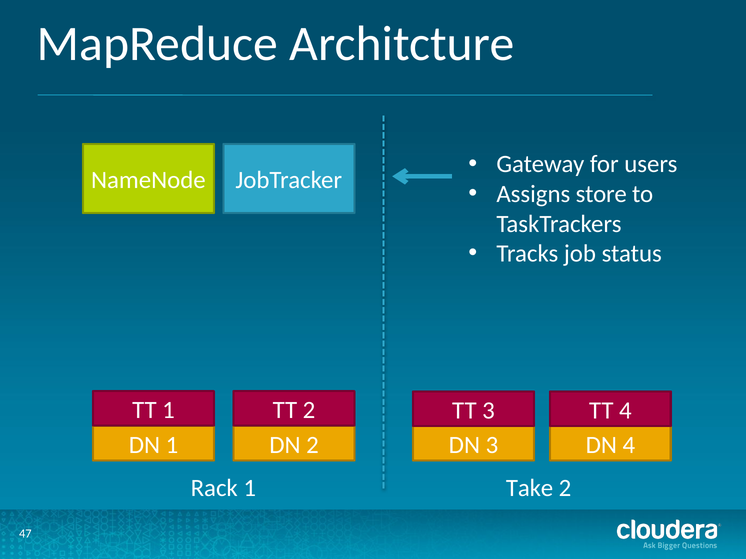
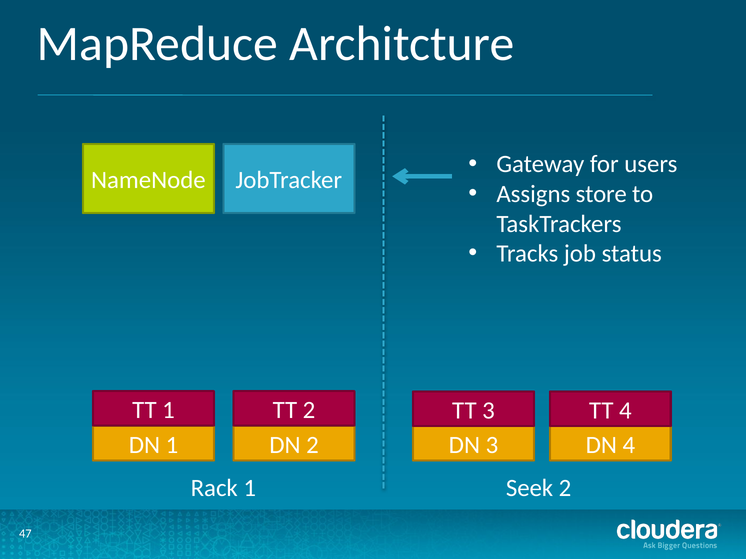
Take: Take -> Seek
